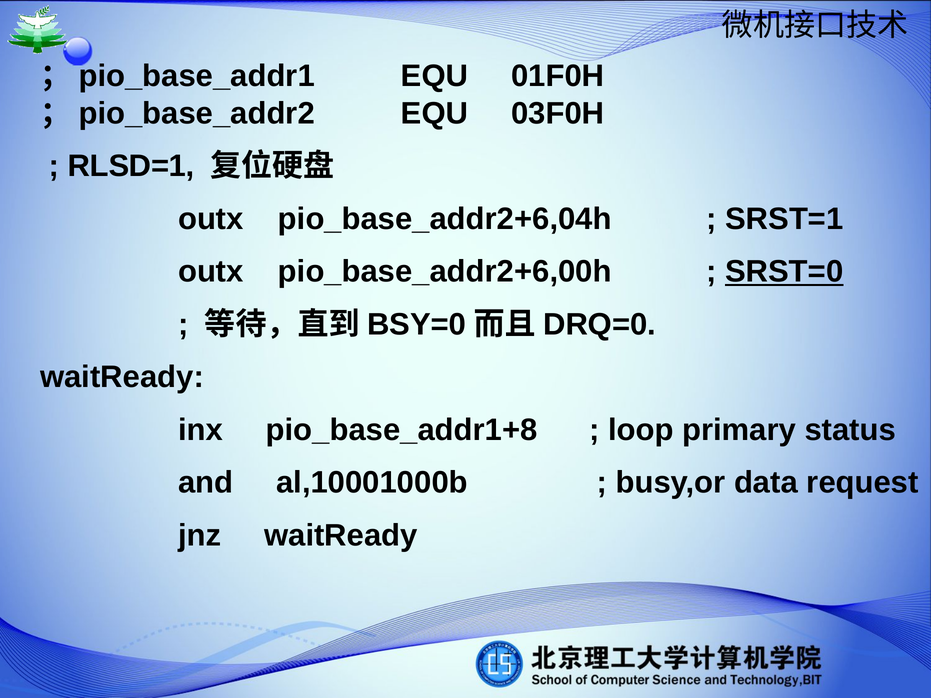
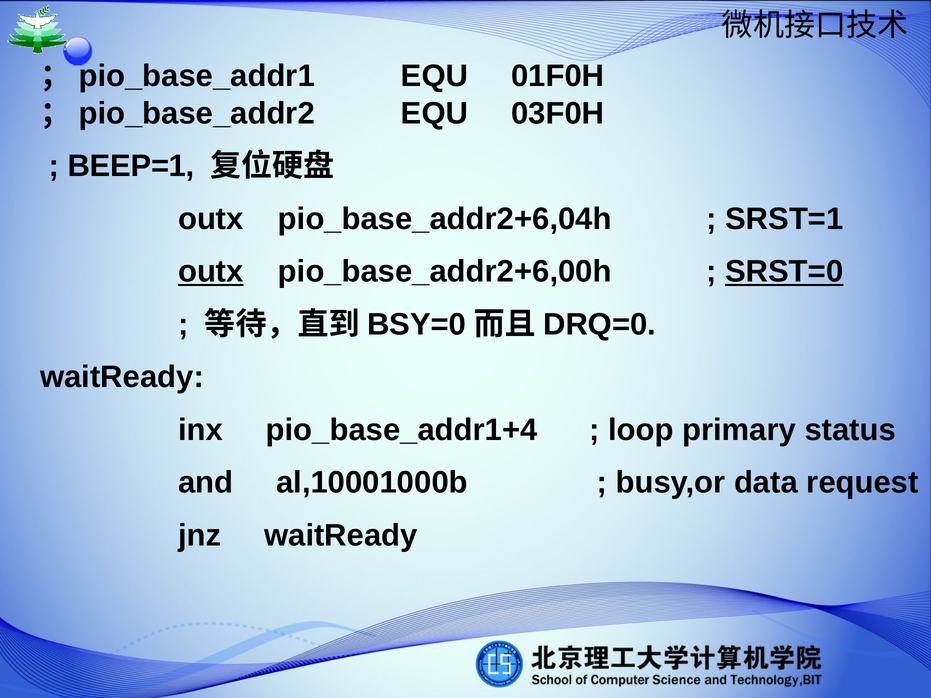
RLSD=1: RLSD=1 -> BEEP=1
outx at (211, 272) underline: none -> present
pio_base_addr1+8: pio_base_addr1+8 -> pio_base_addr1+4
